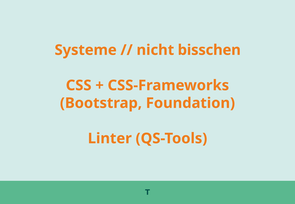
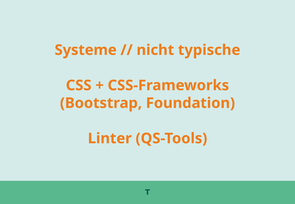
bisschen: bisschen -> typische
